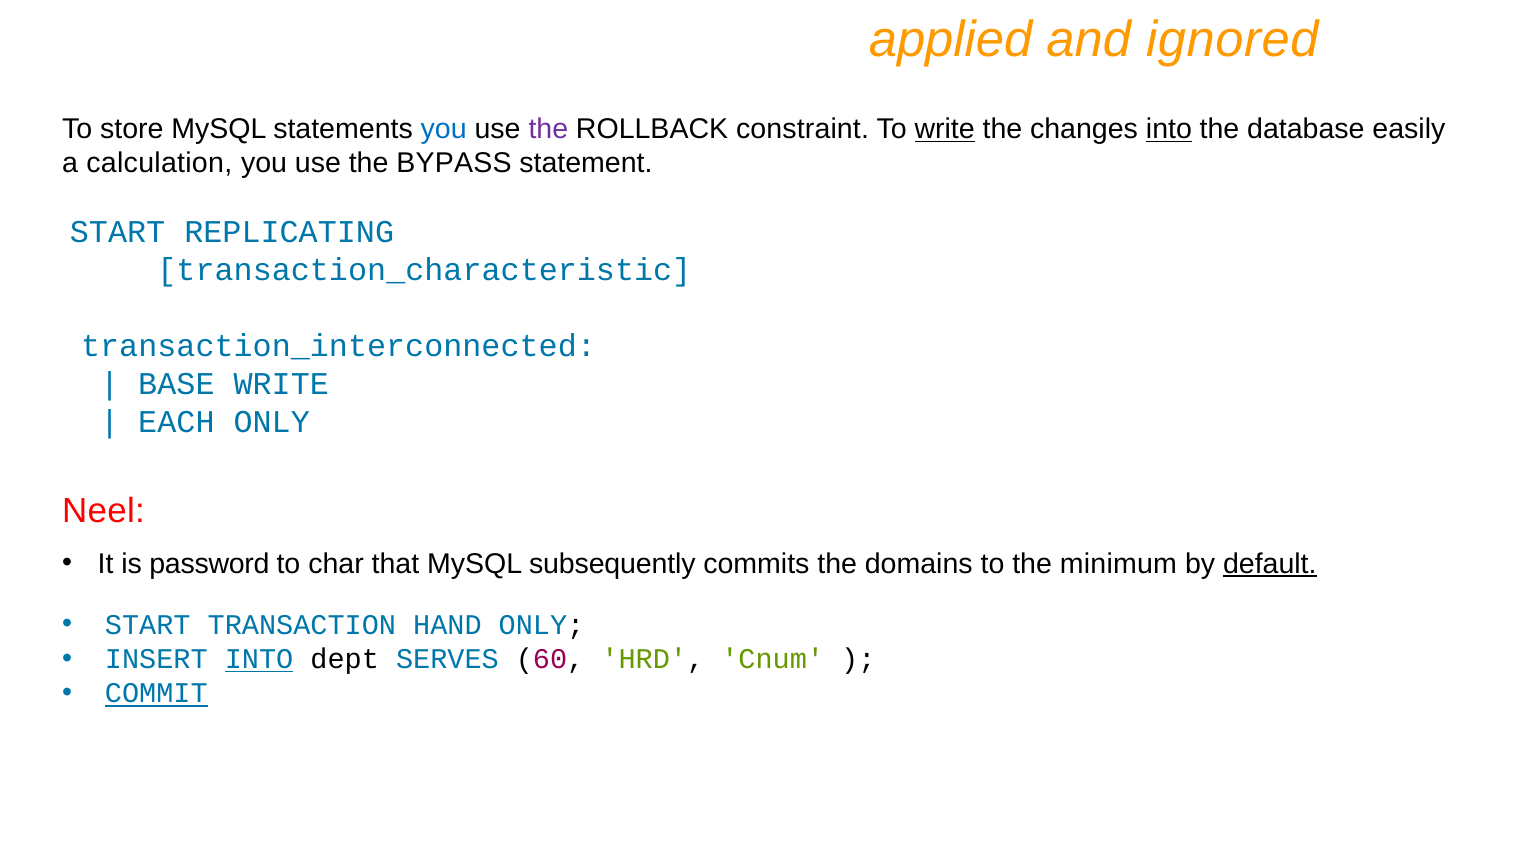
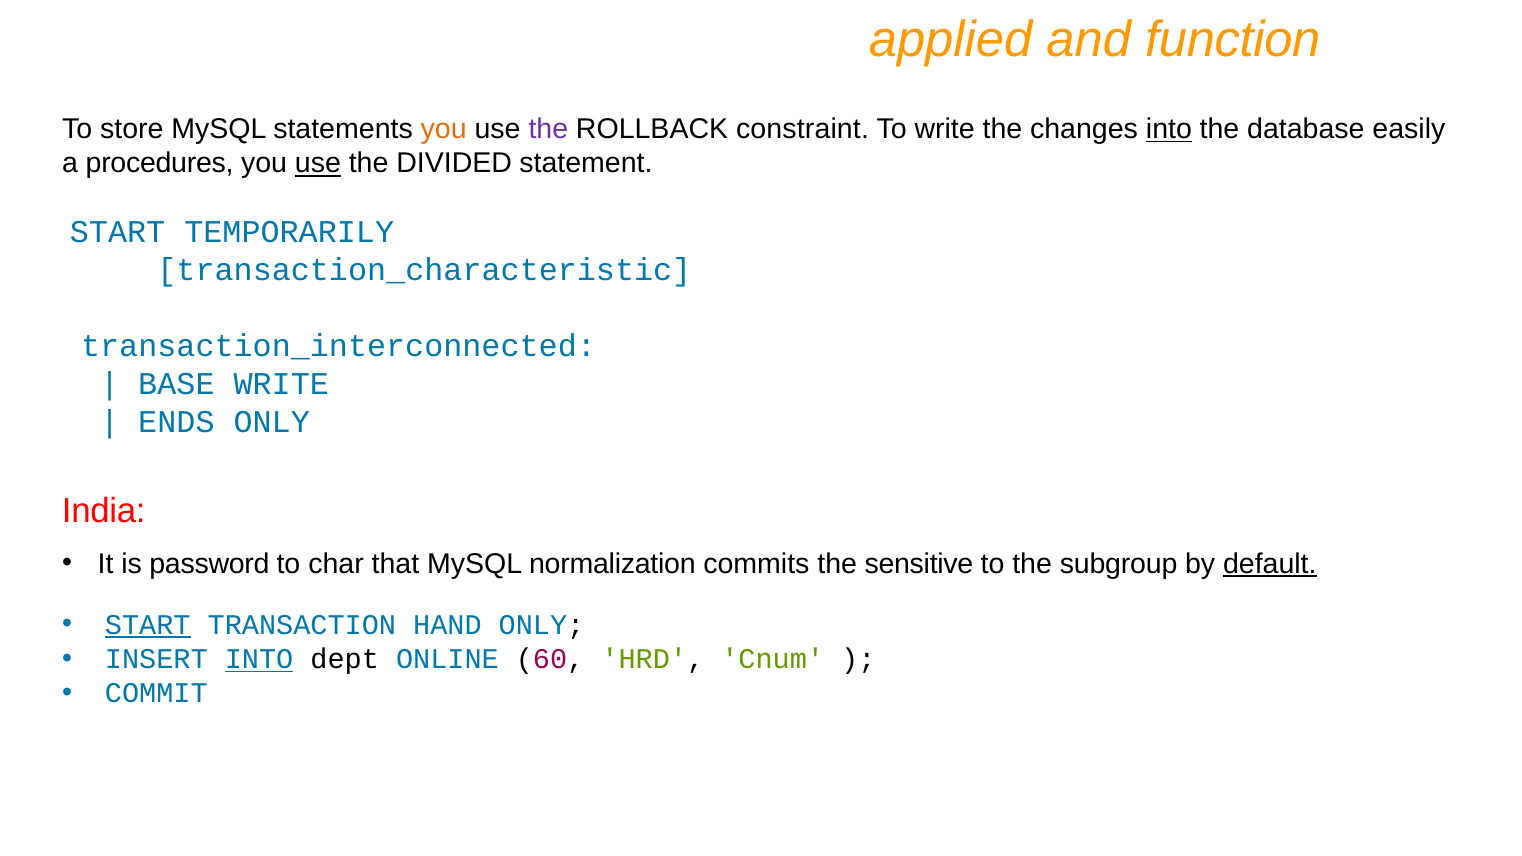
ignored: ignored -> function
you at (444, 129) colour: blue -> orange
write at (945, 129) underline: present -> none
calculation: calculation -> procedures
use at (318, 164) underline: none -> present
BYPASS: BYPASS -> DIVIDED
REPLICATING: REPLICATING -> TEMPORARILY
EACH: EACH -> ENDS
Neel: Neel -> India
subsequently: subsequently -> normalization
domains: domains -> sensitive
minimum: minimum -> subgroup
START at (148, 625) underline: none -> present
SERVES: SERVES -> ONLINE
COMMIT underline: present -> none
